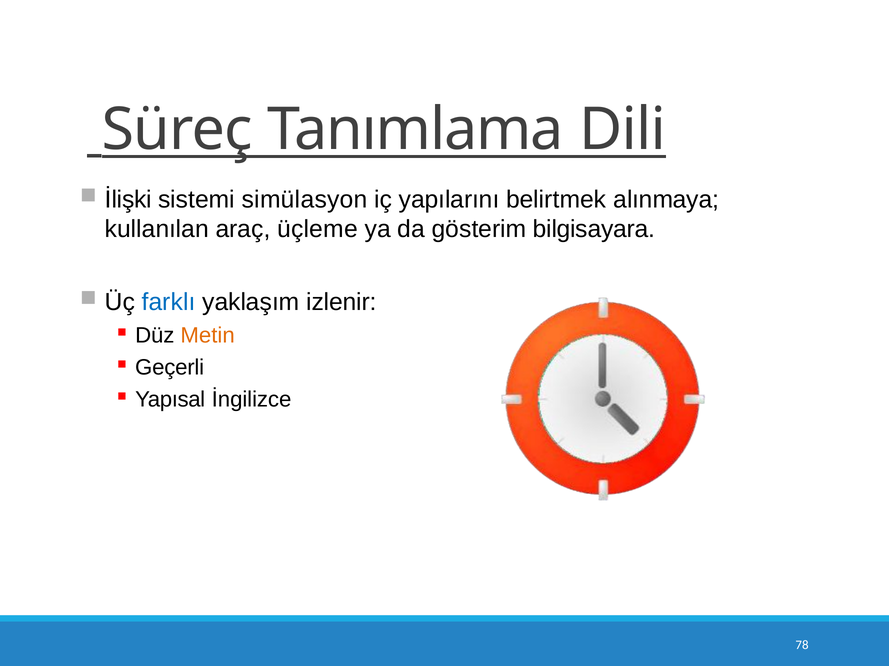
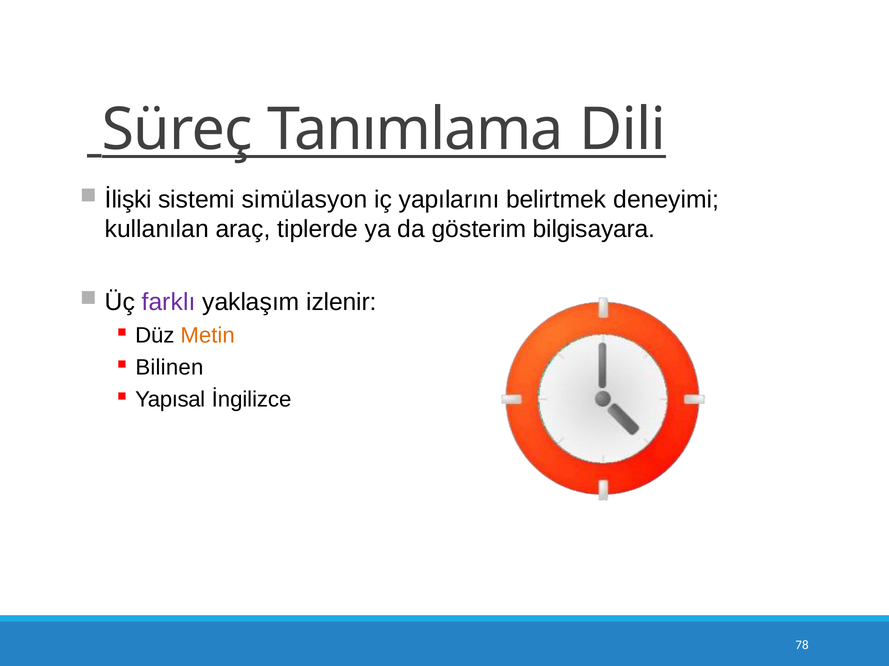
alınmaya: alınmaya -> deneyimi
üçleme: üçleme -> tiplerde
farklı colour: blue -> purple
Geçerli: Geçerli -> Bilinen
